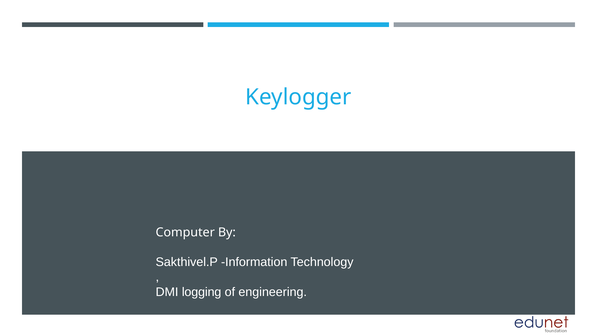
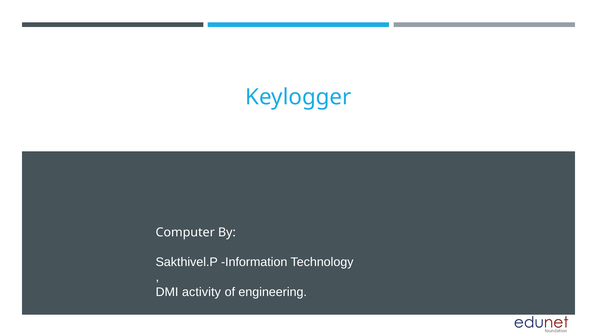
logging: logging -> activity
